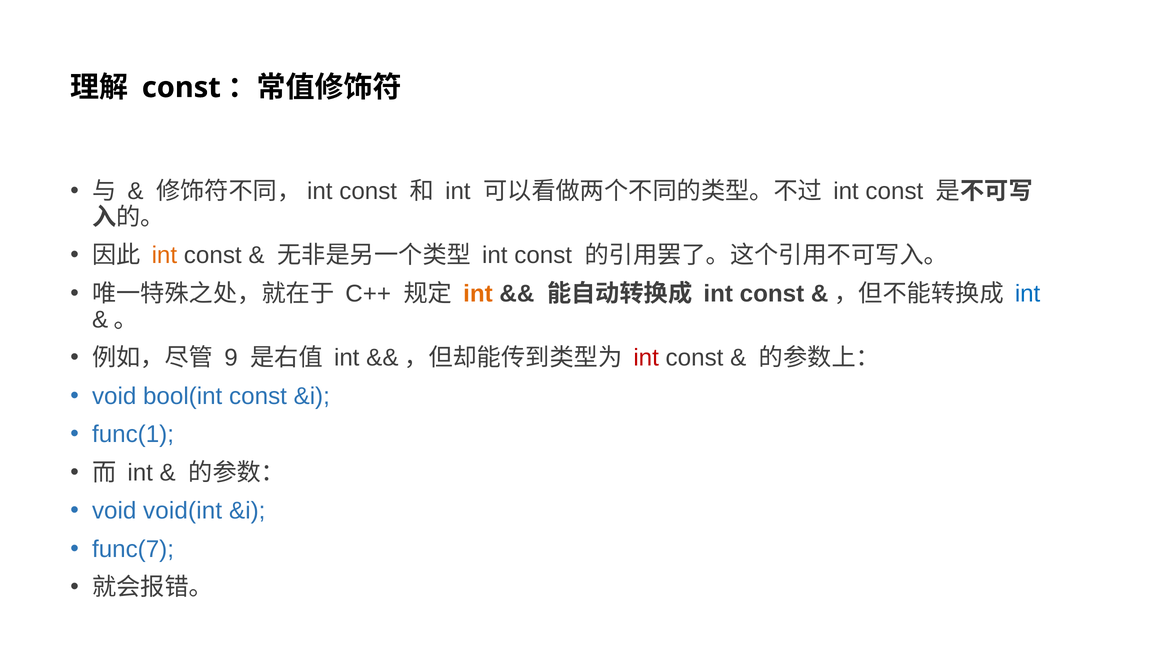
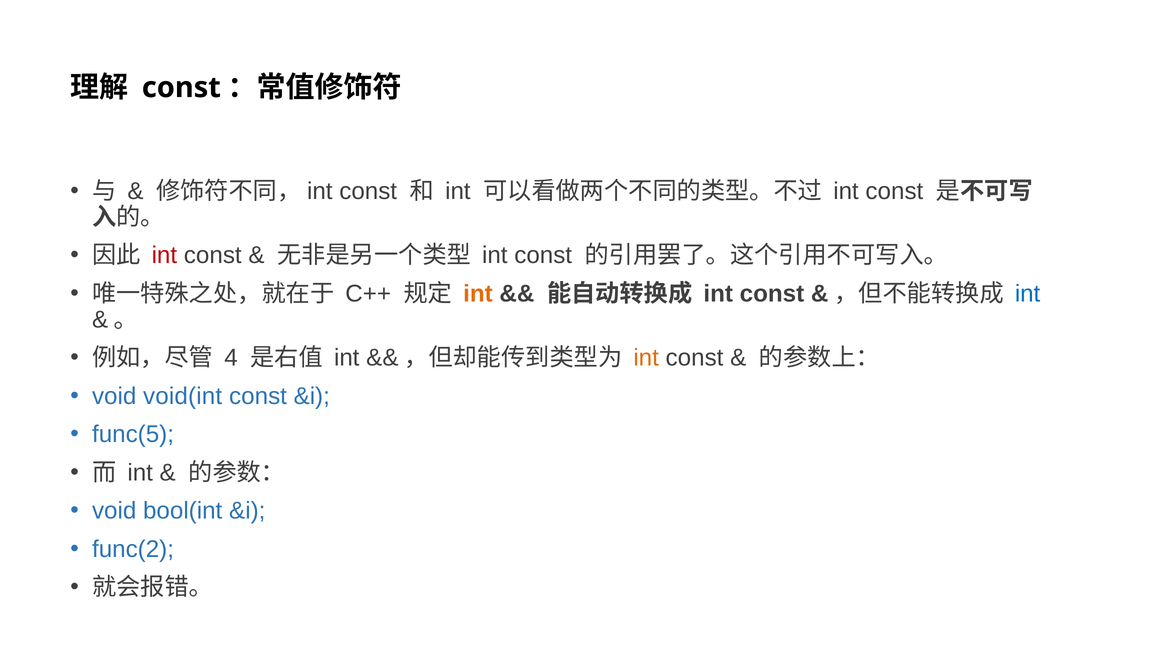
int at (164, 255) colour: orange -> red
9: 9 -> 4
int at (646, 358) colour: red -> orange
bool(int: bool(int -> void(int
func(1: func(1 -> func(5
void(int: void(int -> bool(int
func(7: func(7 -> func(2
